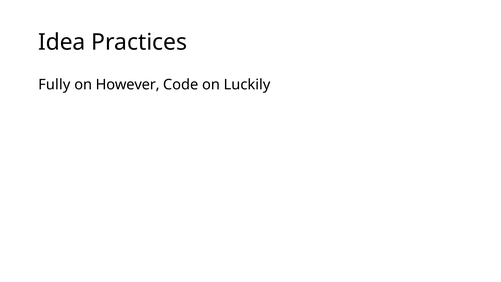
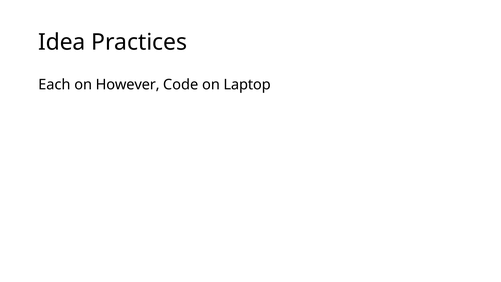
Fully: Fully -> Each
Luckily: Luckily -> Laptop
